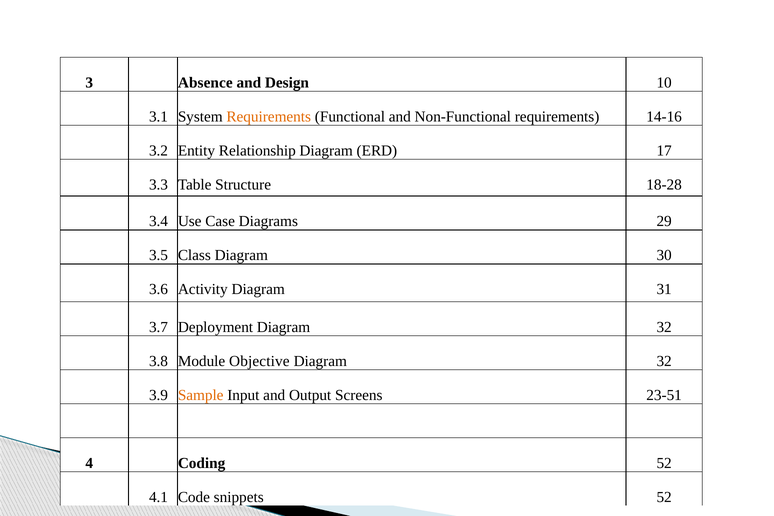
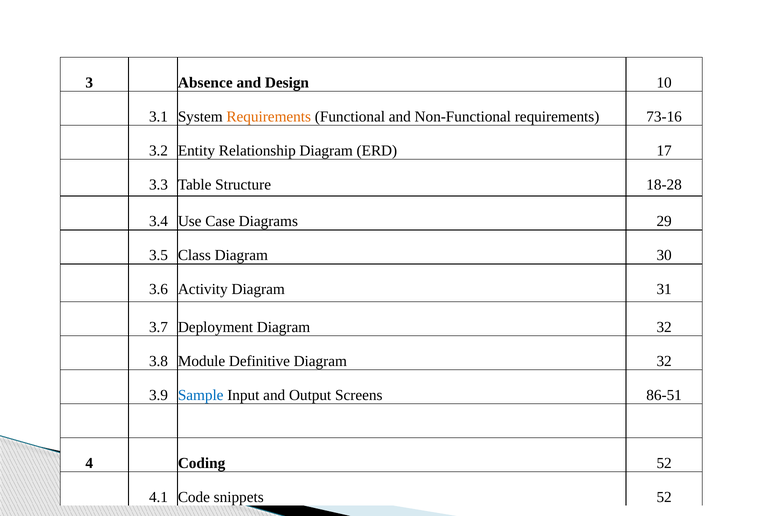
14-16: 14-16 -> 73-16
Objective: Objective -> Definitive
Sample colour: orange -> blue
23-51: 23-51 -> 86-51
